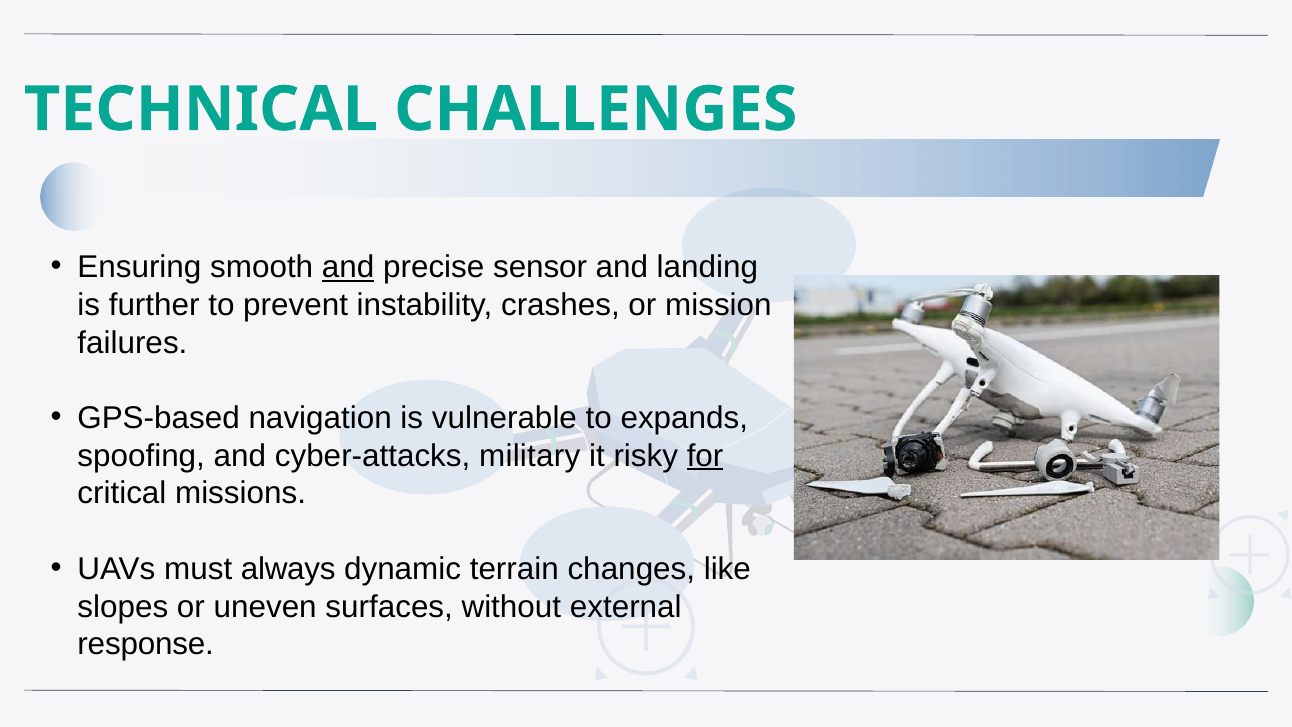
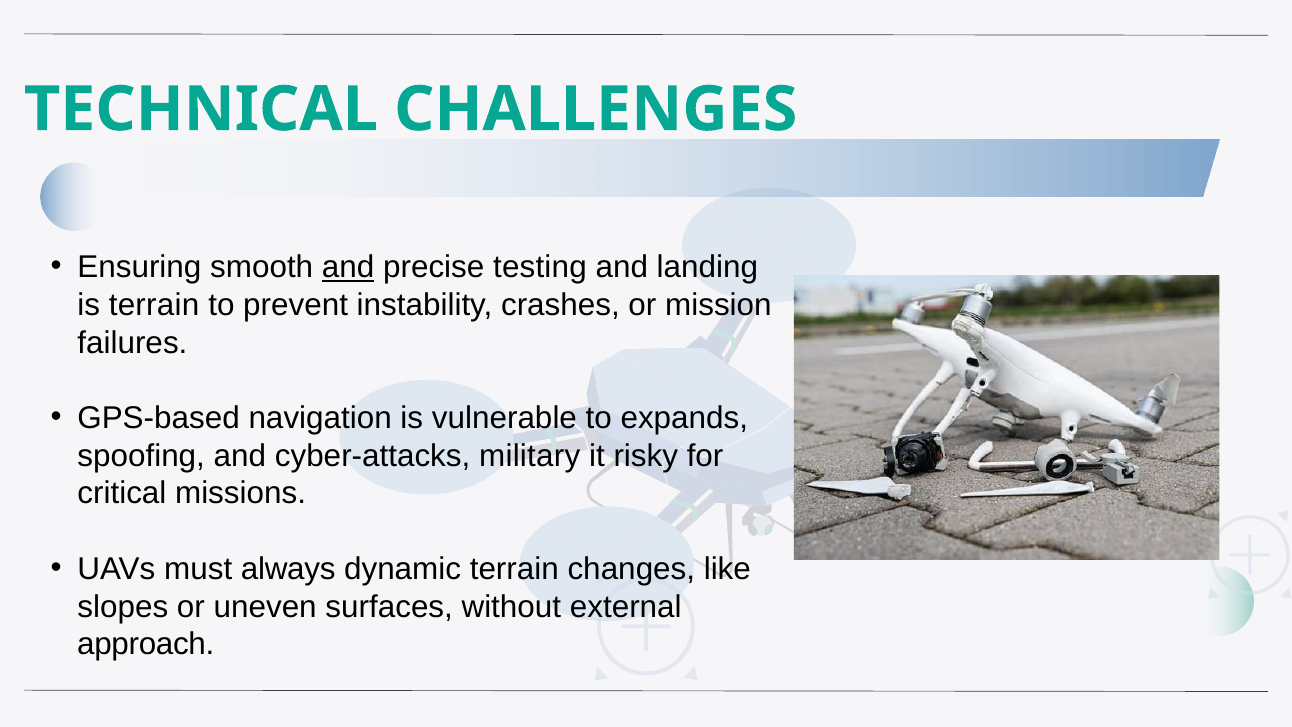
sensor: sensor -> testing
is further: further -> terrain
for underline: present -> none
response: response -> approach
